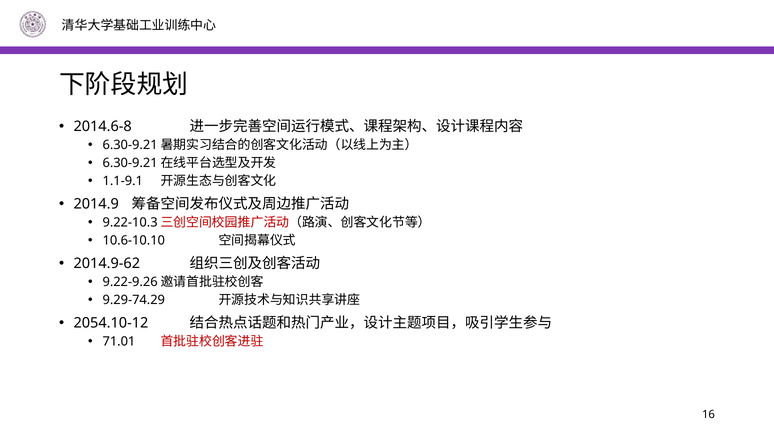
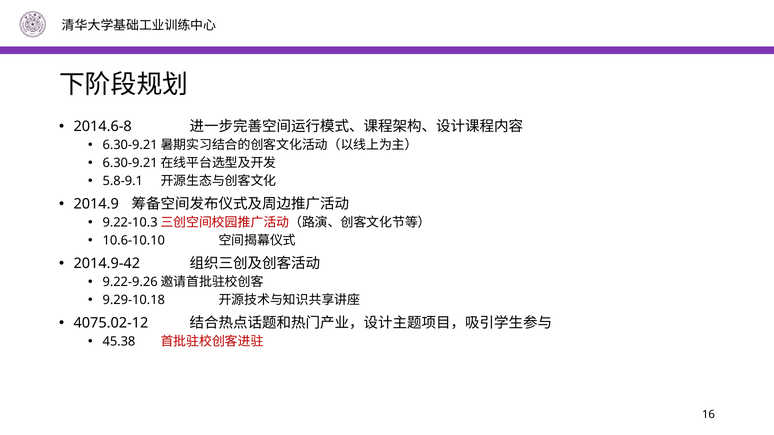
1.1-9.1: 1.1-9.1 -> 5.8-9.1
2014.9-62: 2014.9-62 -> 2014.9-42
9.29-74.29: 9.29-74.29 -> 9.29-10.18
2054.10-12: 2054.10-12 -> 4075.02-12
71.01: 71.01 -> 45.38
